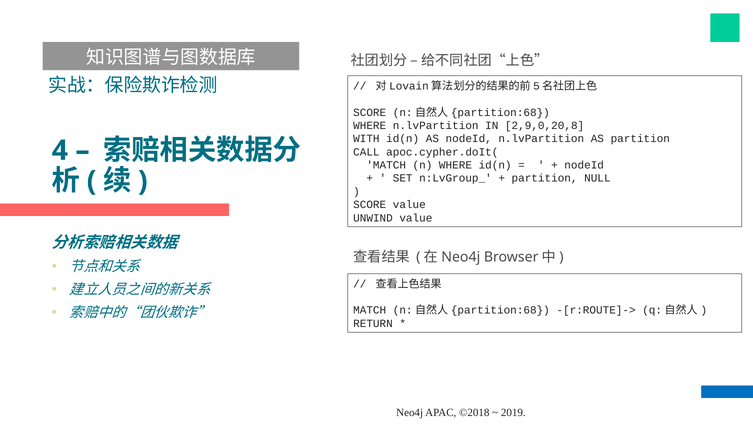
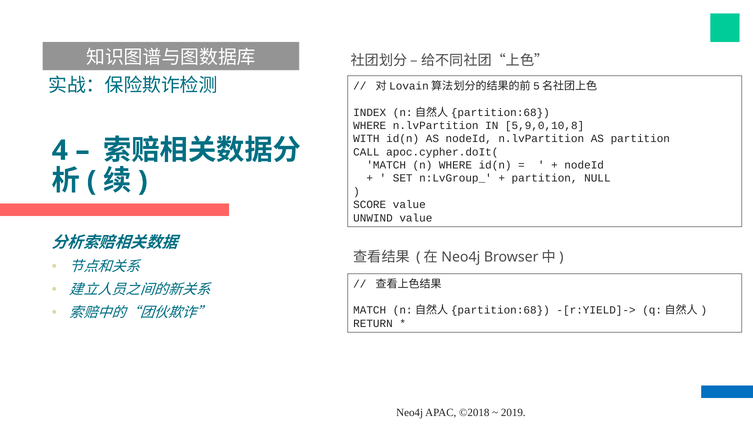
SCORE at (370, 112): SCORE -> INDEX
2,9,0,20,8: 2,9,0,20,8 -> 5,9,0,10,8
-[r:ROUTE]->: -[r:ROUTE]-> -> -[r:YIELD]->
